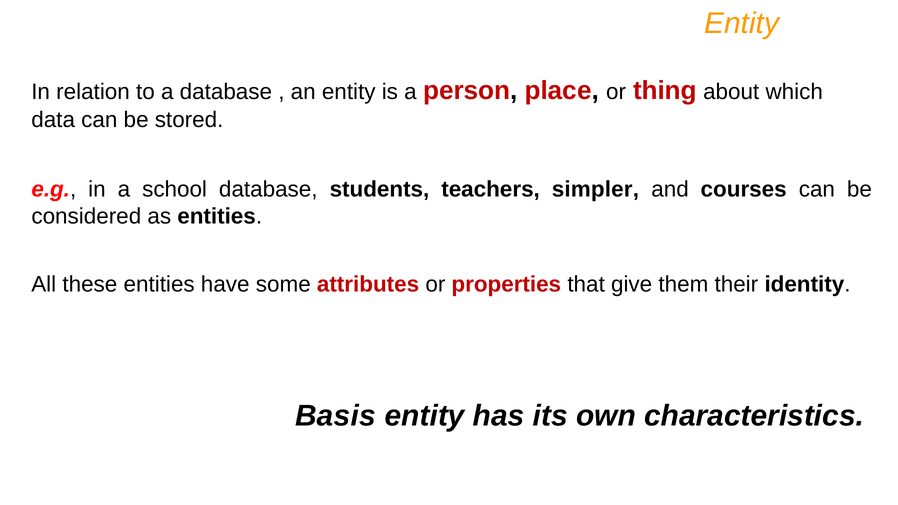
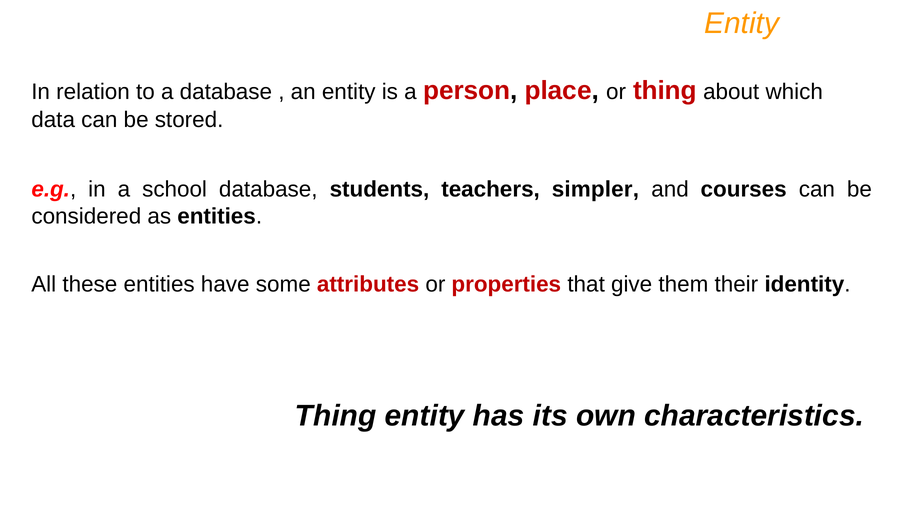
Basis at (336, 416): Basis -> Thing
